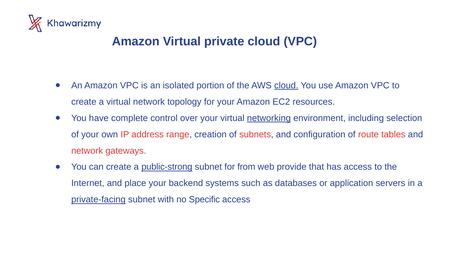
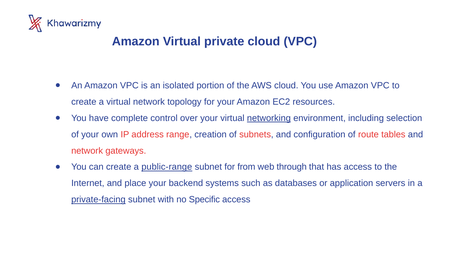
cloud at (286, 85) underline: present -> none
public-strong: public-strong -> public-range
provide: provide -> through
